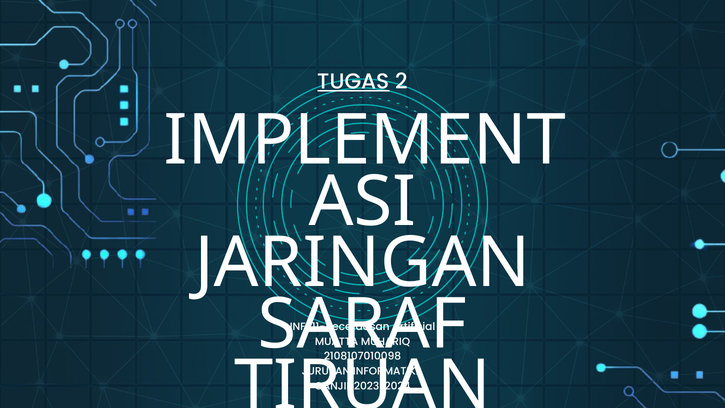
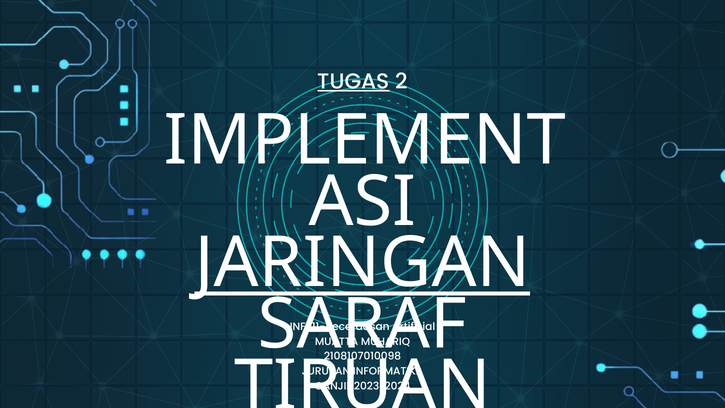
JARINGAN underline: none -> present
